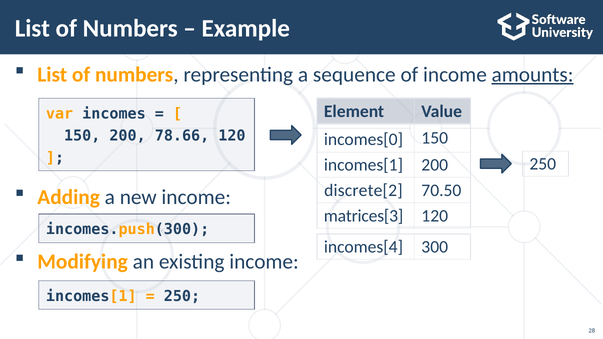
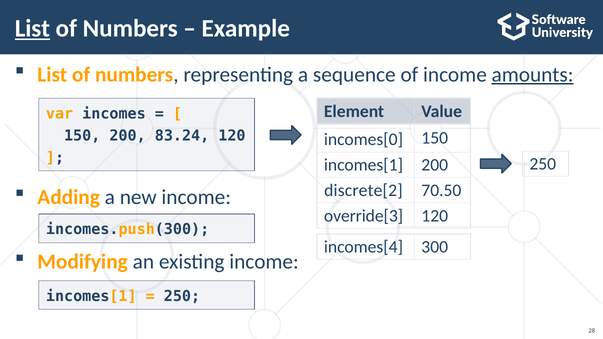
List at (32, 29) underline: none -> present
78.66: 78.66 -> 83.24
matrices[3: matrices[3 -> override[3
